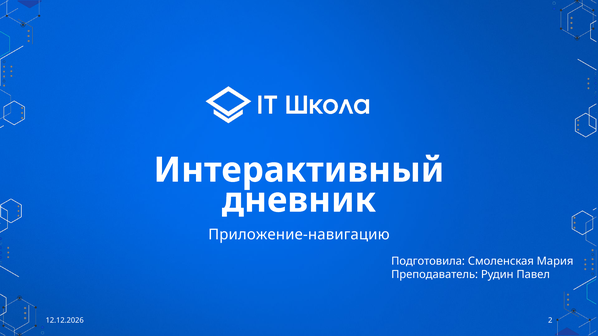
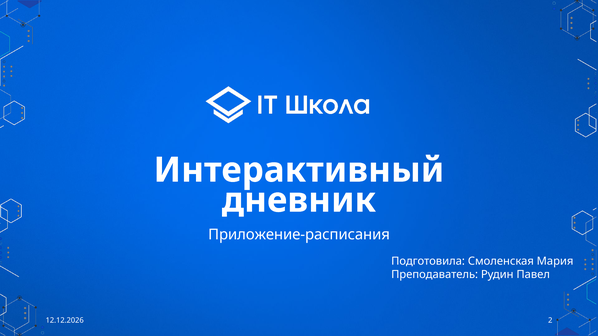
Приложение-навигацию: Приложение-навигацию -> Приложение-расписания
